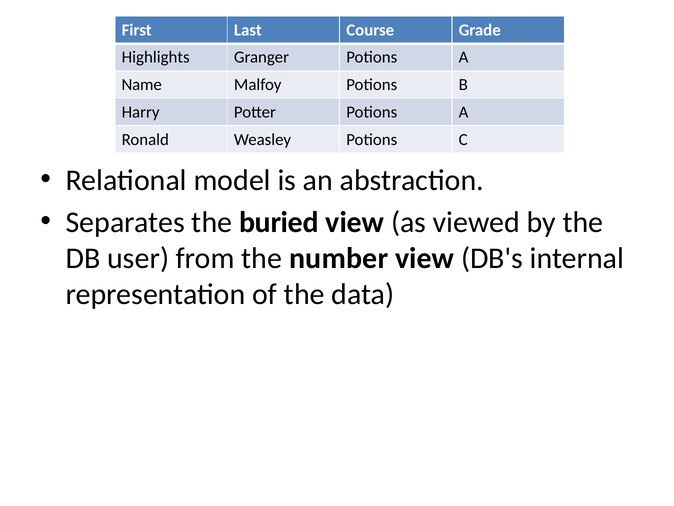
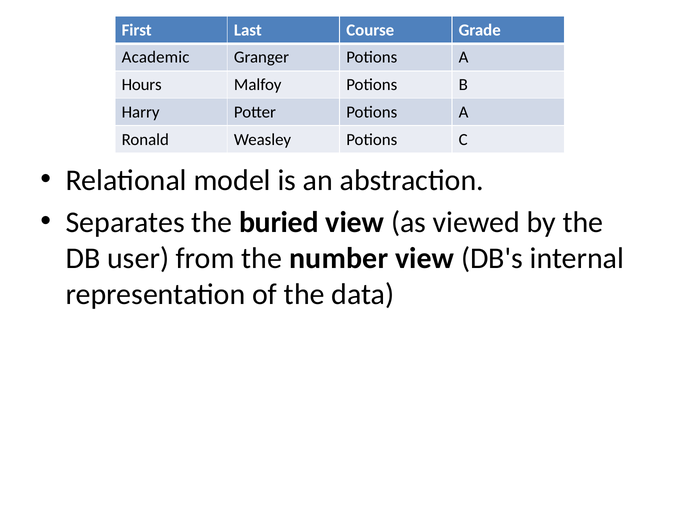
Highlights: Highlights -> Academic
Name: Name -> Hours
